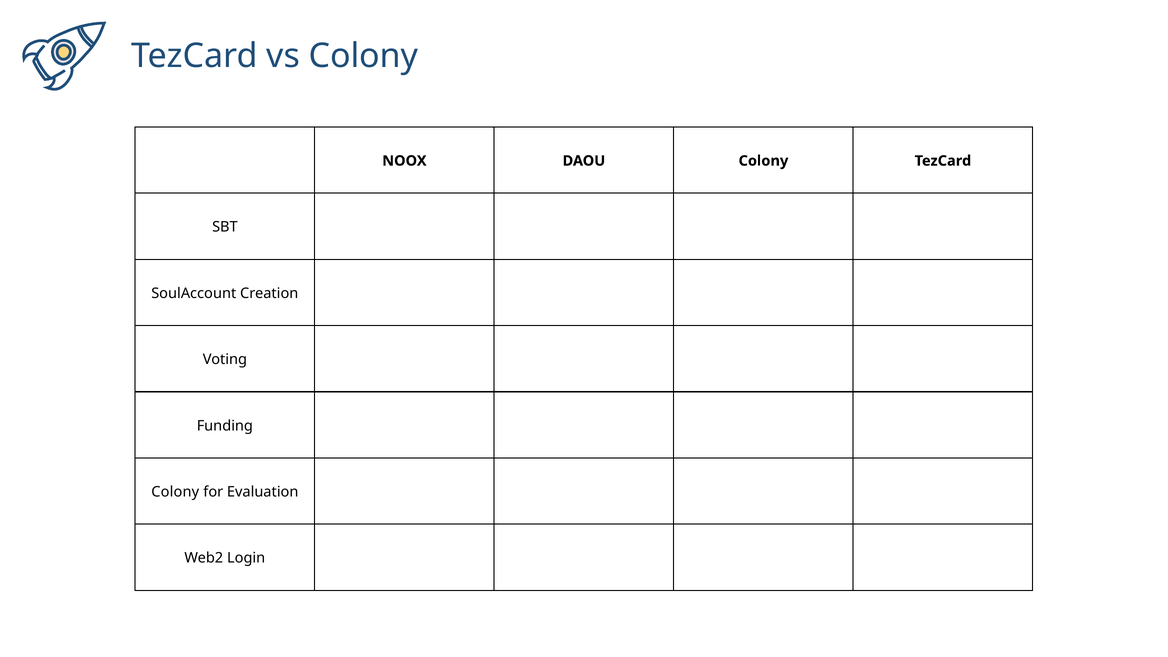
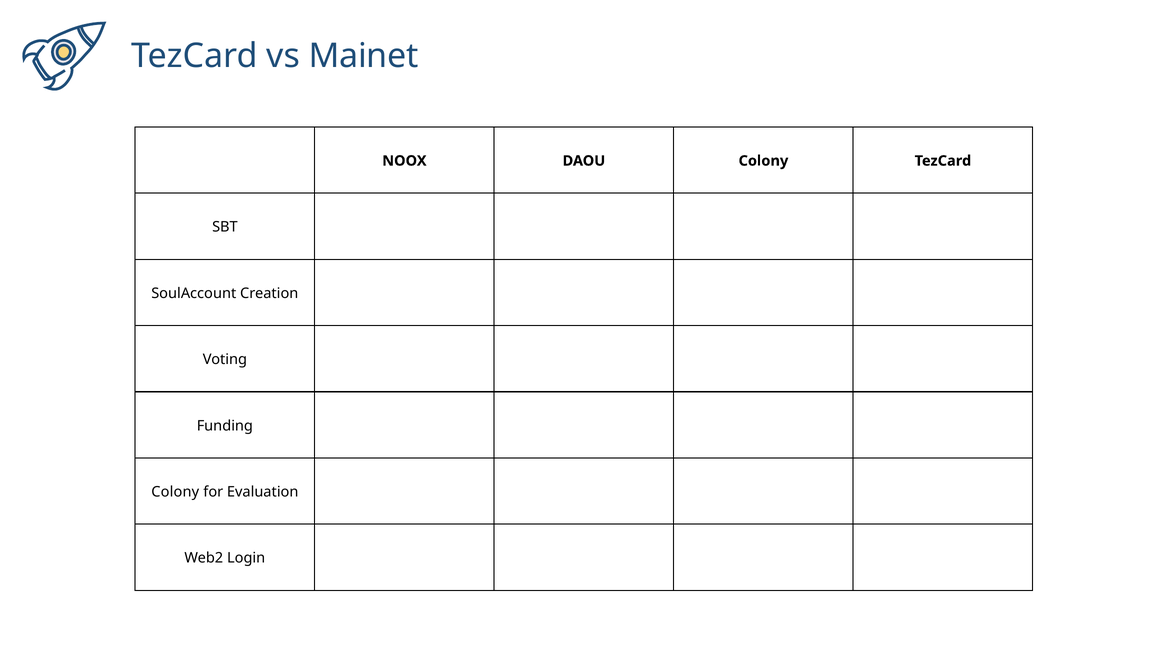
vs Colony: Colony -> Mainet
